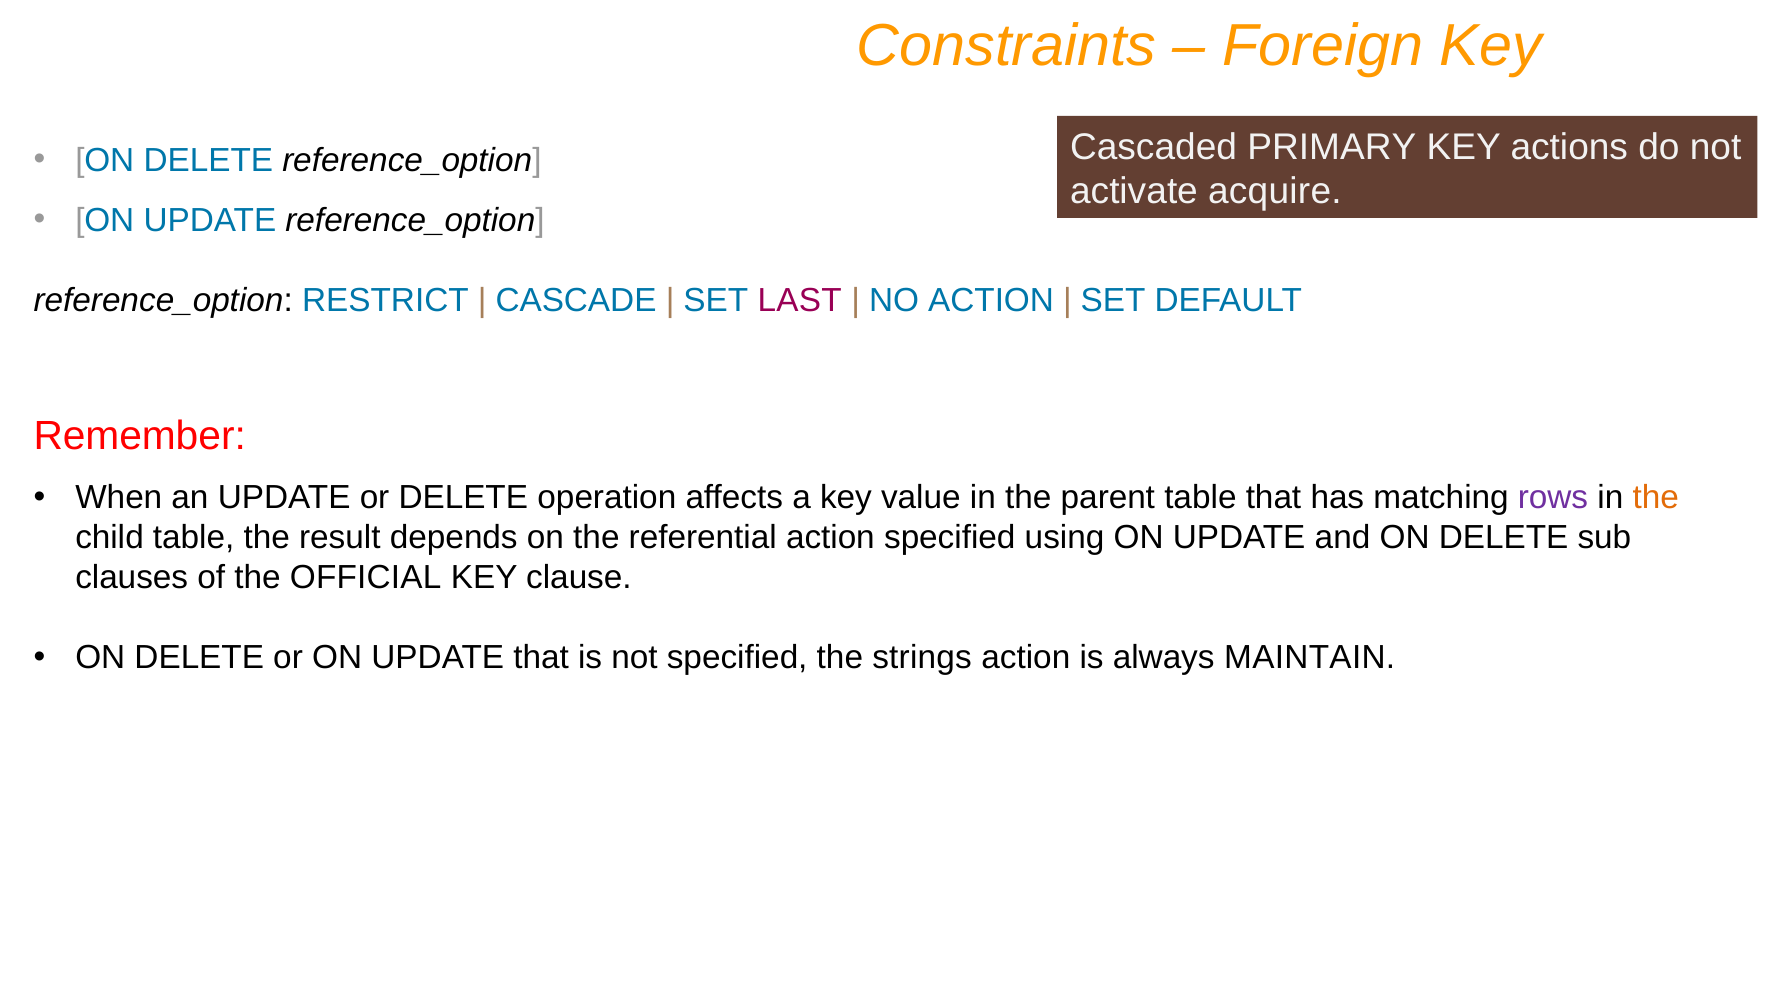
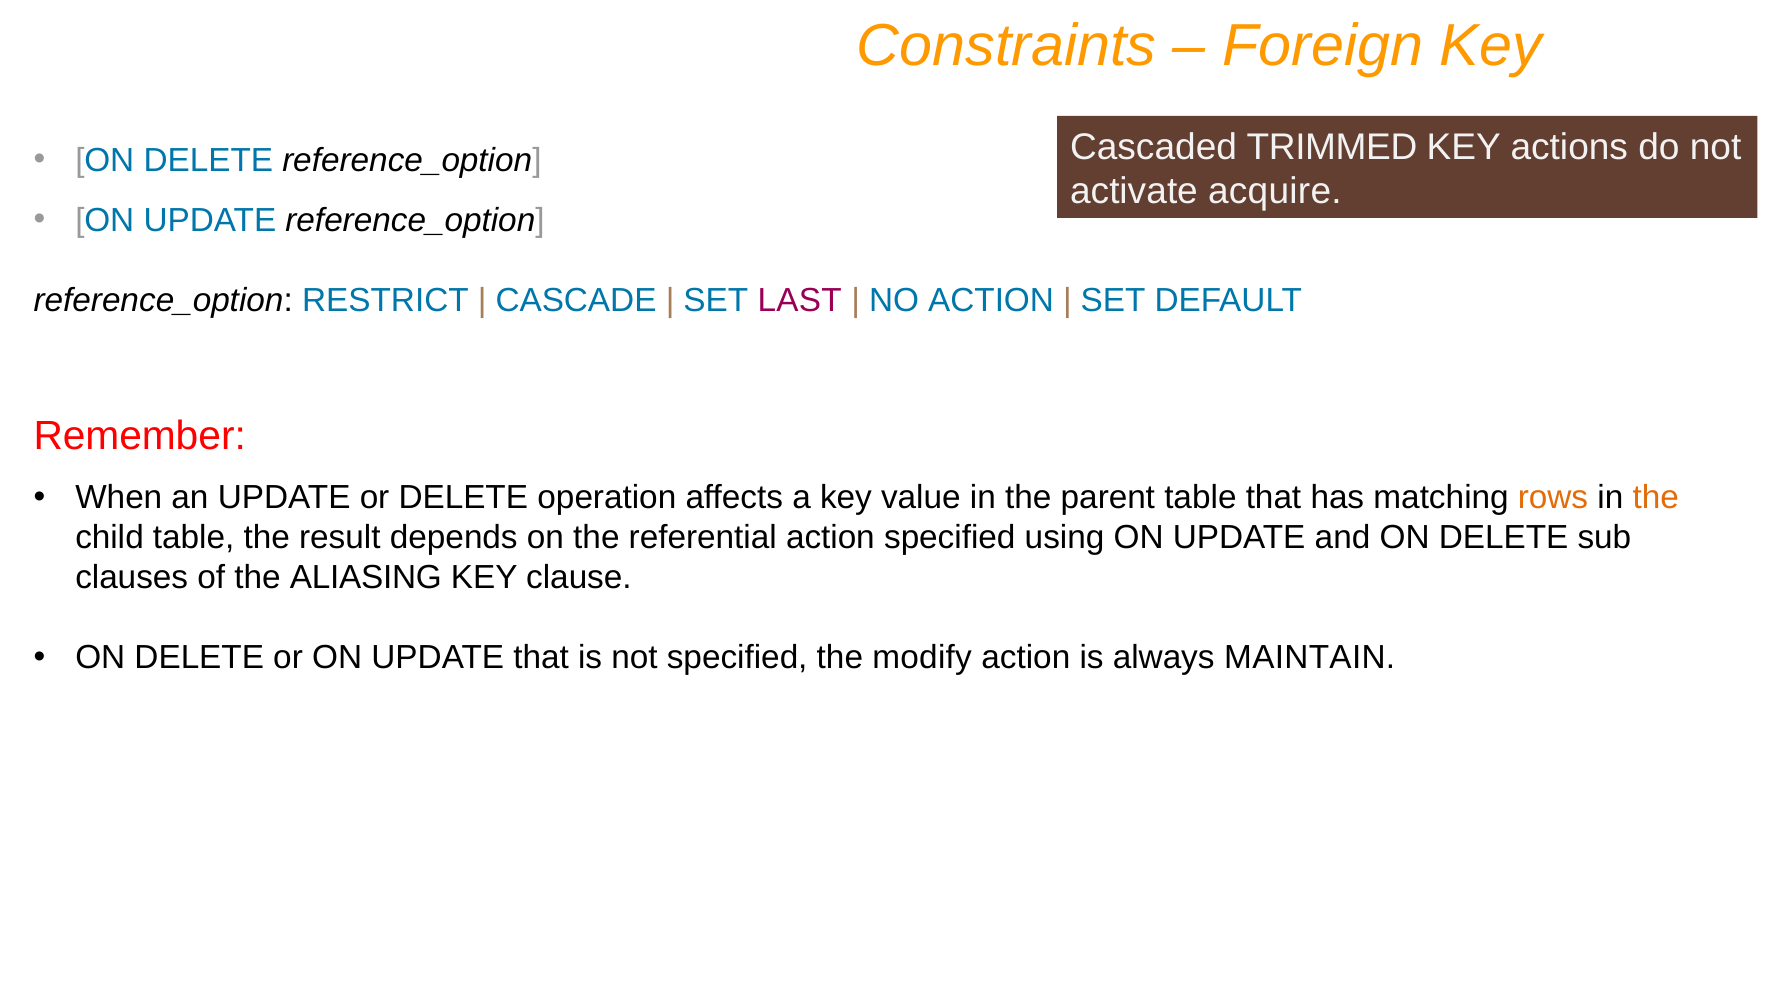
PRIMARY: PRIMARY -> TRIMMED
rows colour: purple -> orange
OFFICIAL: OFFICIAL -> ALIASING
strings: strings -> modify
